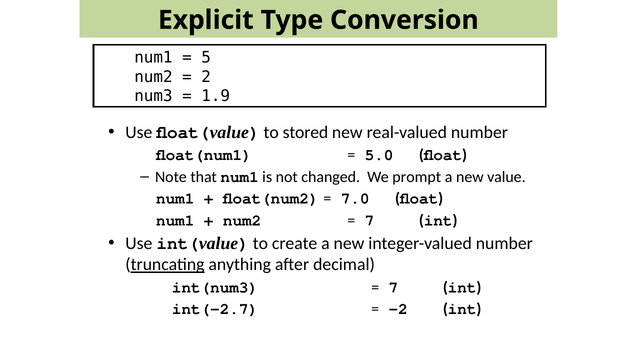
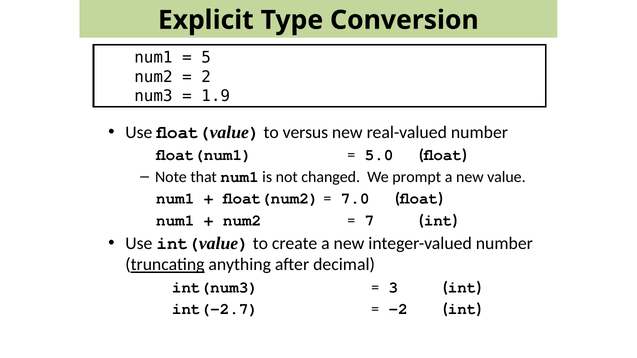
stored: stored -> versus
7 at (393, 288): 7 -> 3
